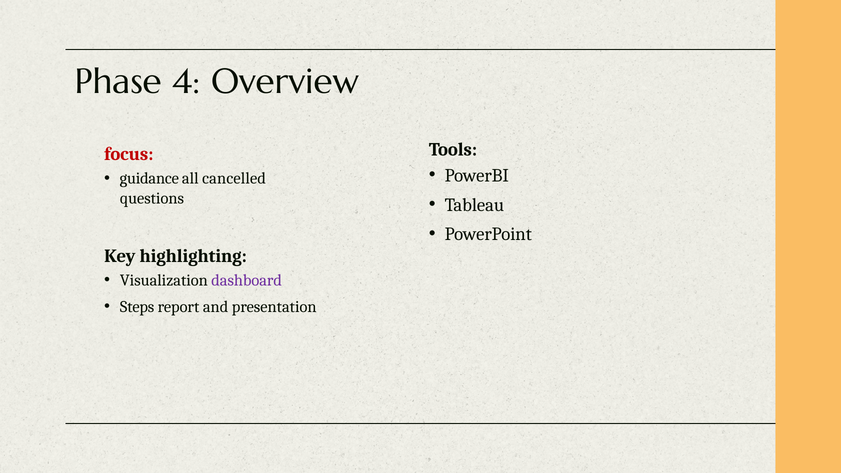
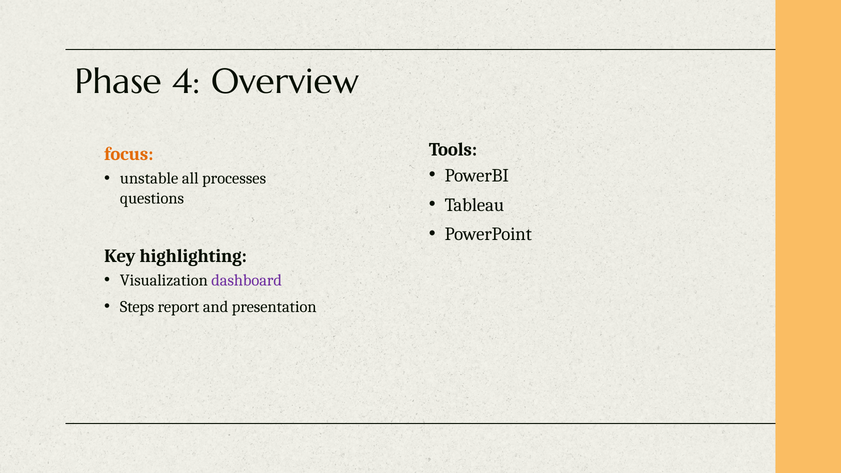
focus colour: red -> orange
guidance: guidance -> unstable
cancelled: cancelled -> processes
